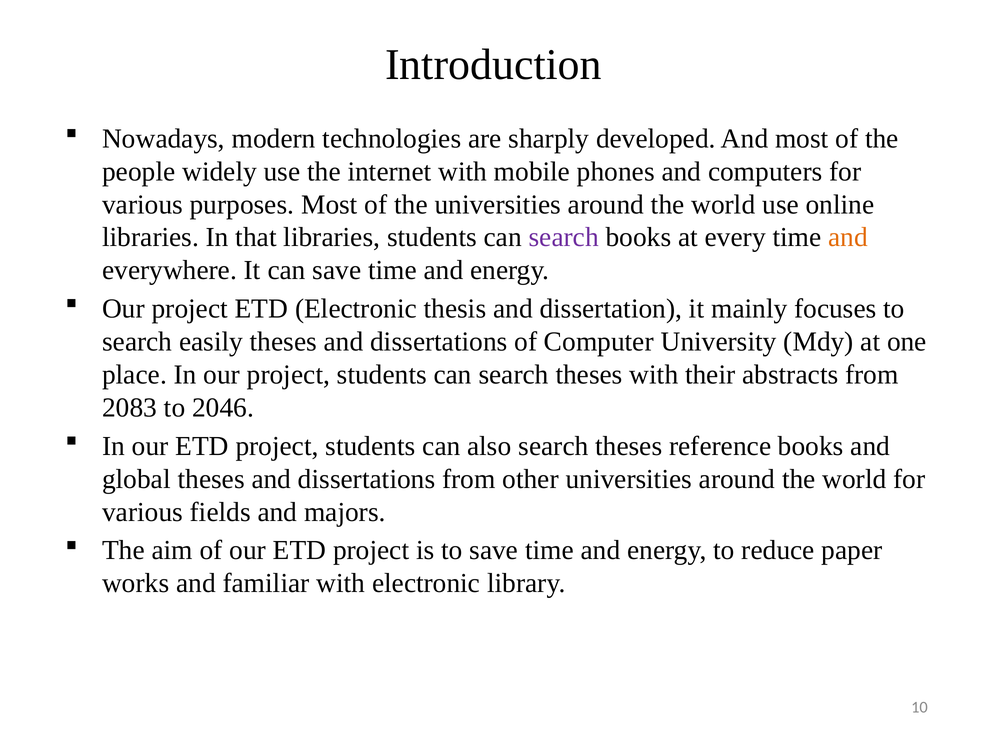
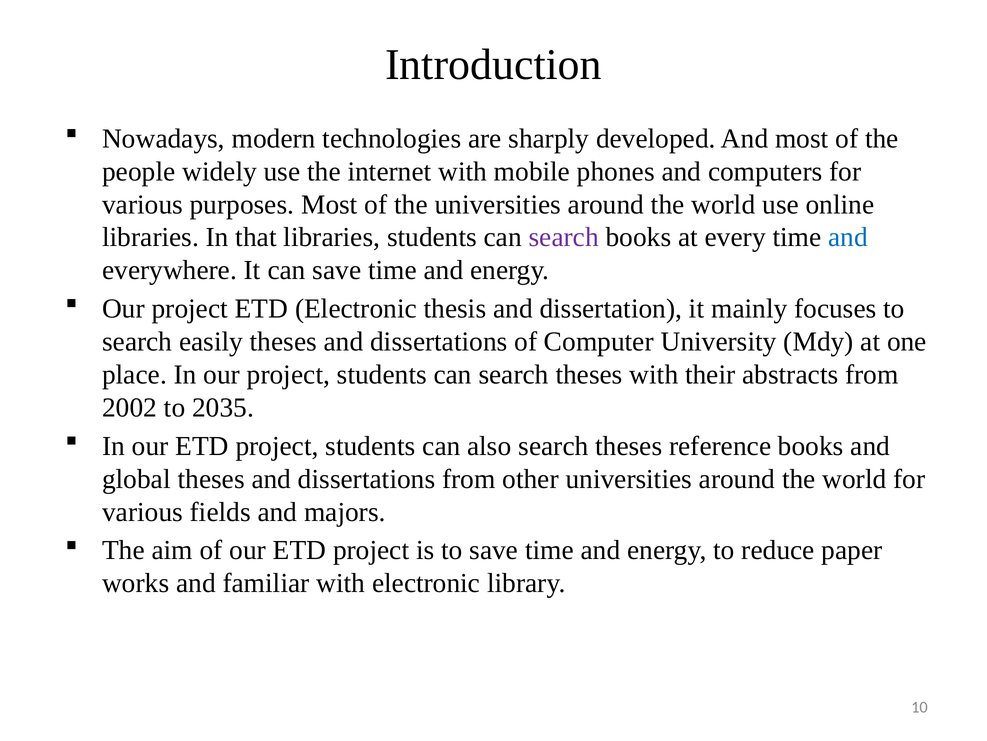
and at (848, 237) colour: orange -> blue
2083: 2083 -> 2002
2046: 2046 -> 2035
